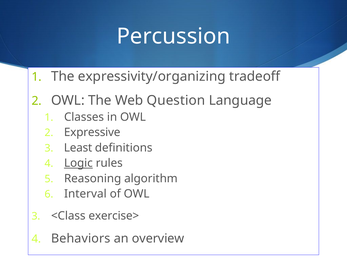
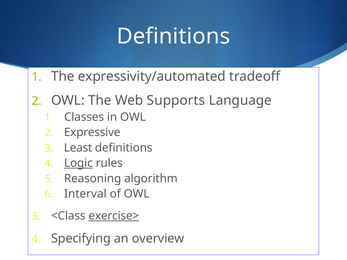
Percussion at (173, 36): Percussion -> Definitions
expressivity/organizing: expressivity/organizing -> expressivity/automated
Question: Question -> Supports
exercise> underline: none -> present
Behaviors: Behaviors -> Specifying
